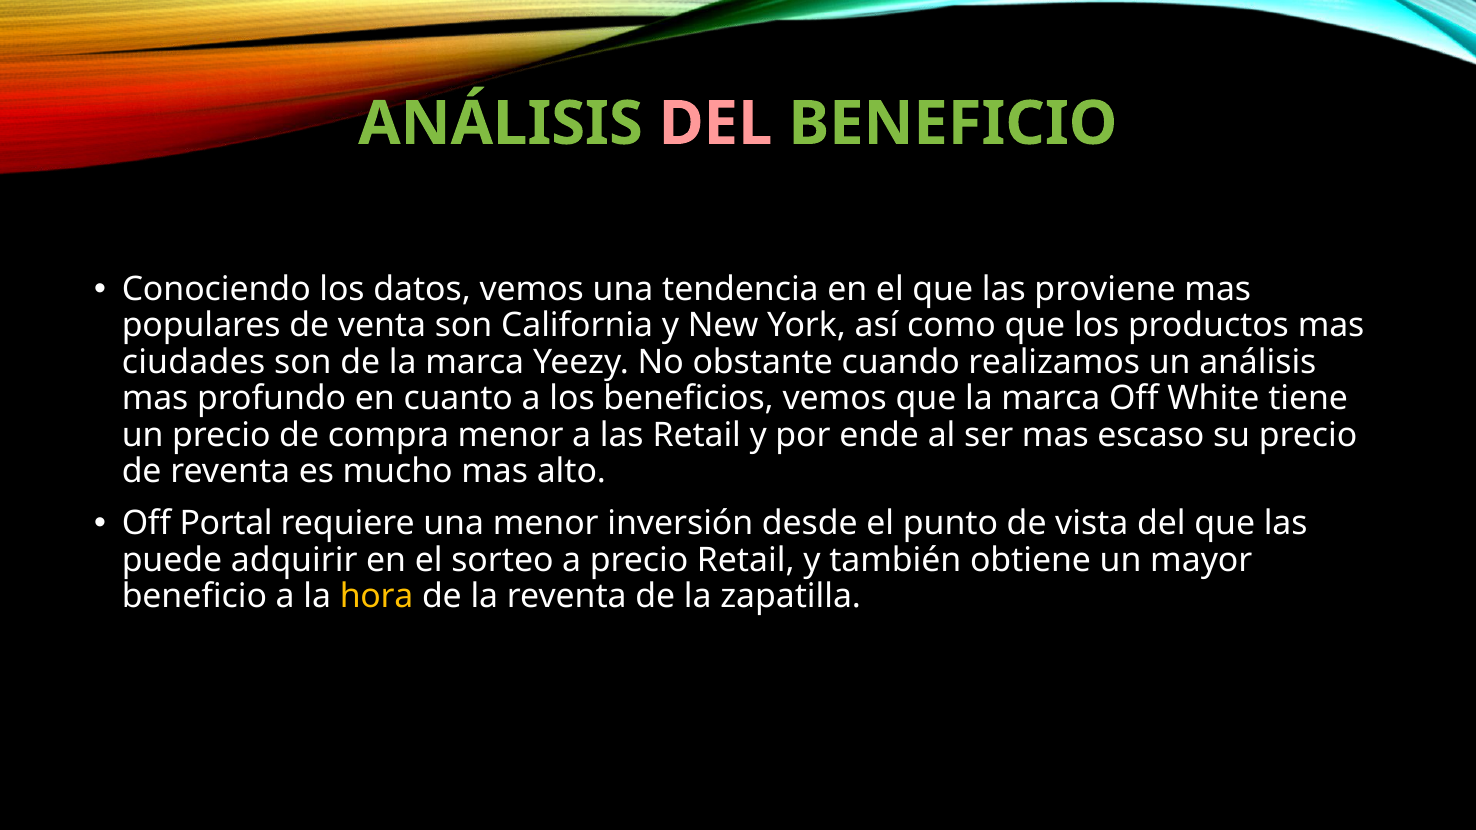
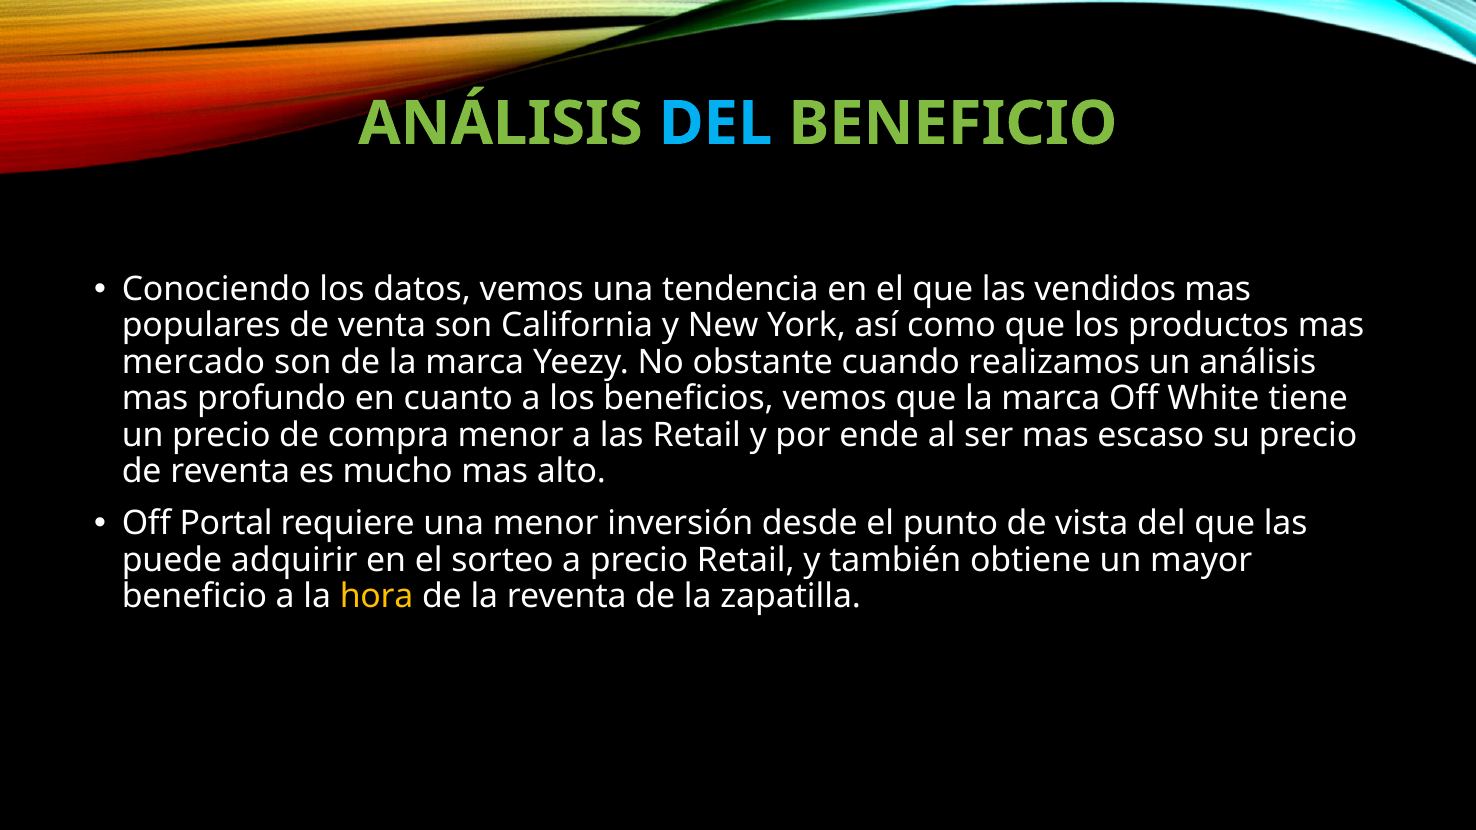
DEL at (716, 124) colour: pink -> light blue
proviene: proviene -> vendidos
ciudades: ciudades -> mercado
